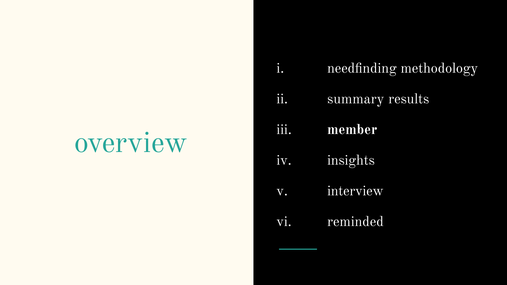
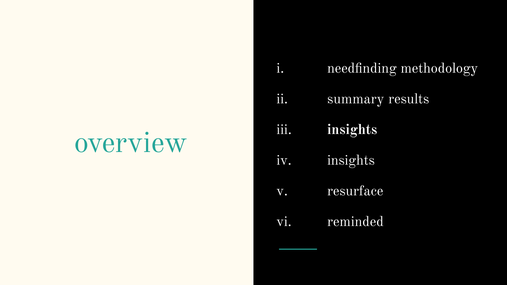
iii member: member -> insights
interview: interview -> resurface
